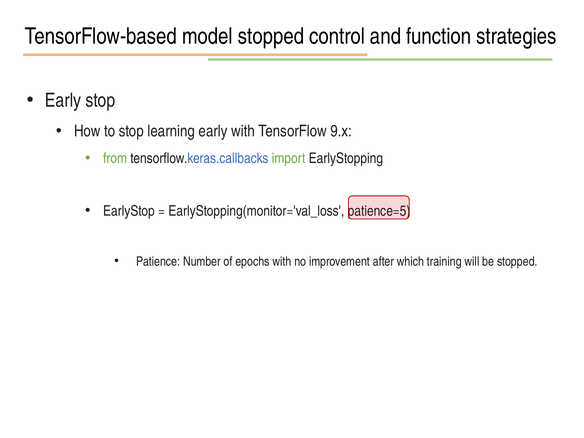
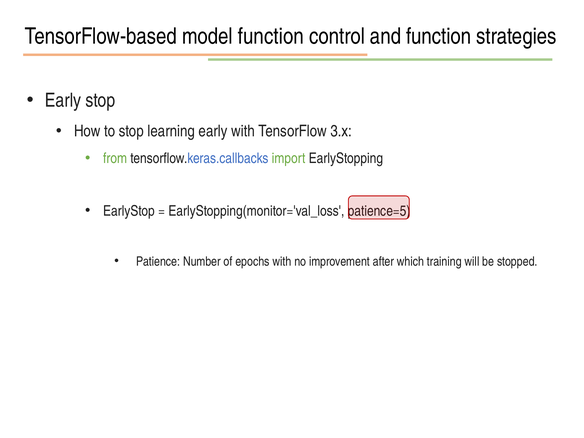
model stopped: stopped -> function
9.x: 9.x -> 3.x
